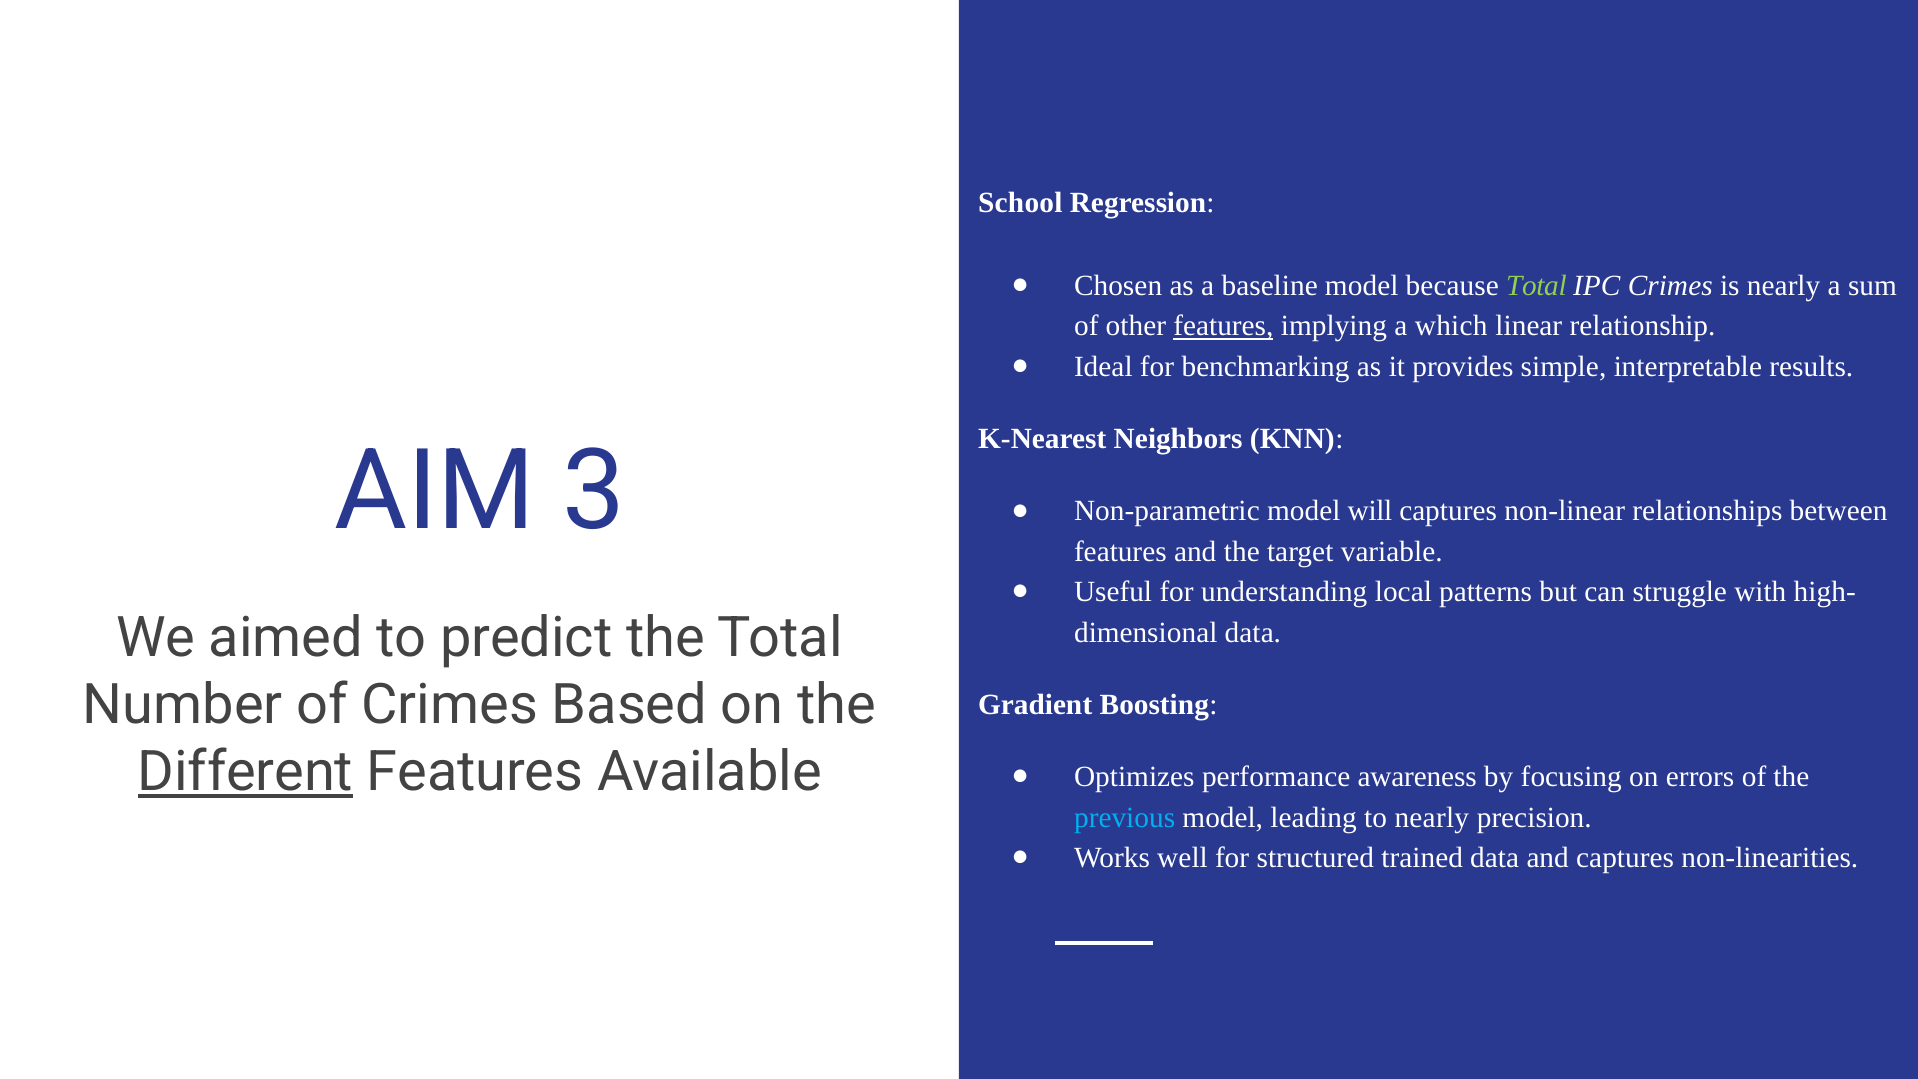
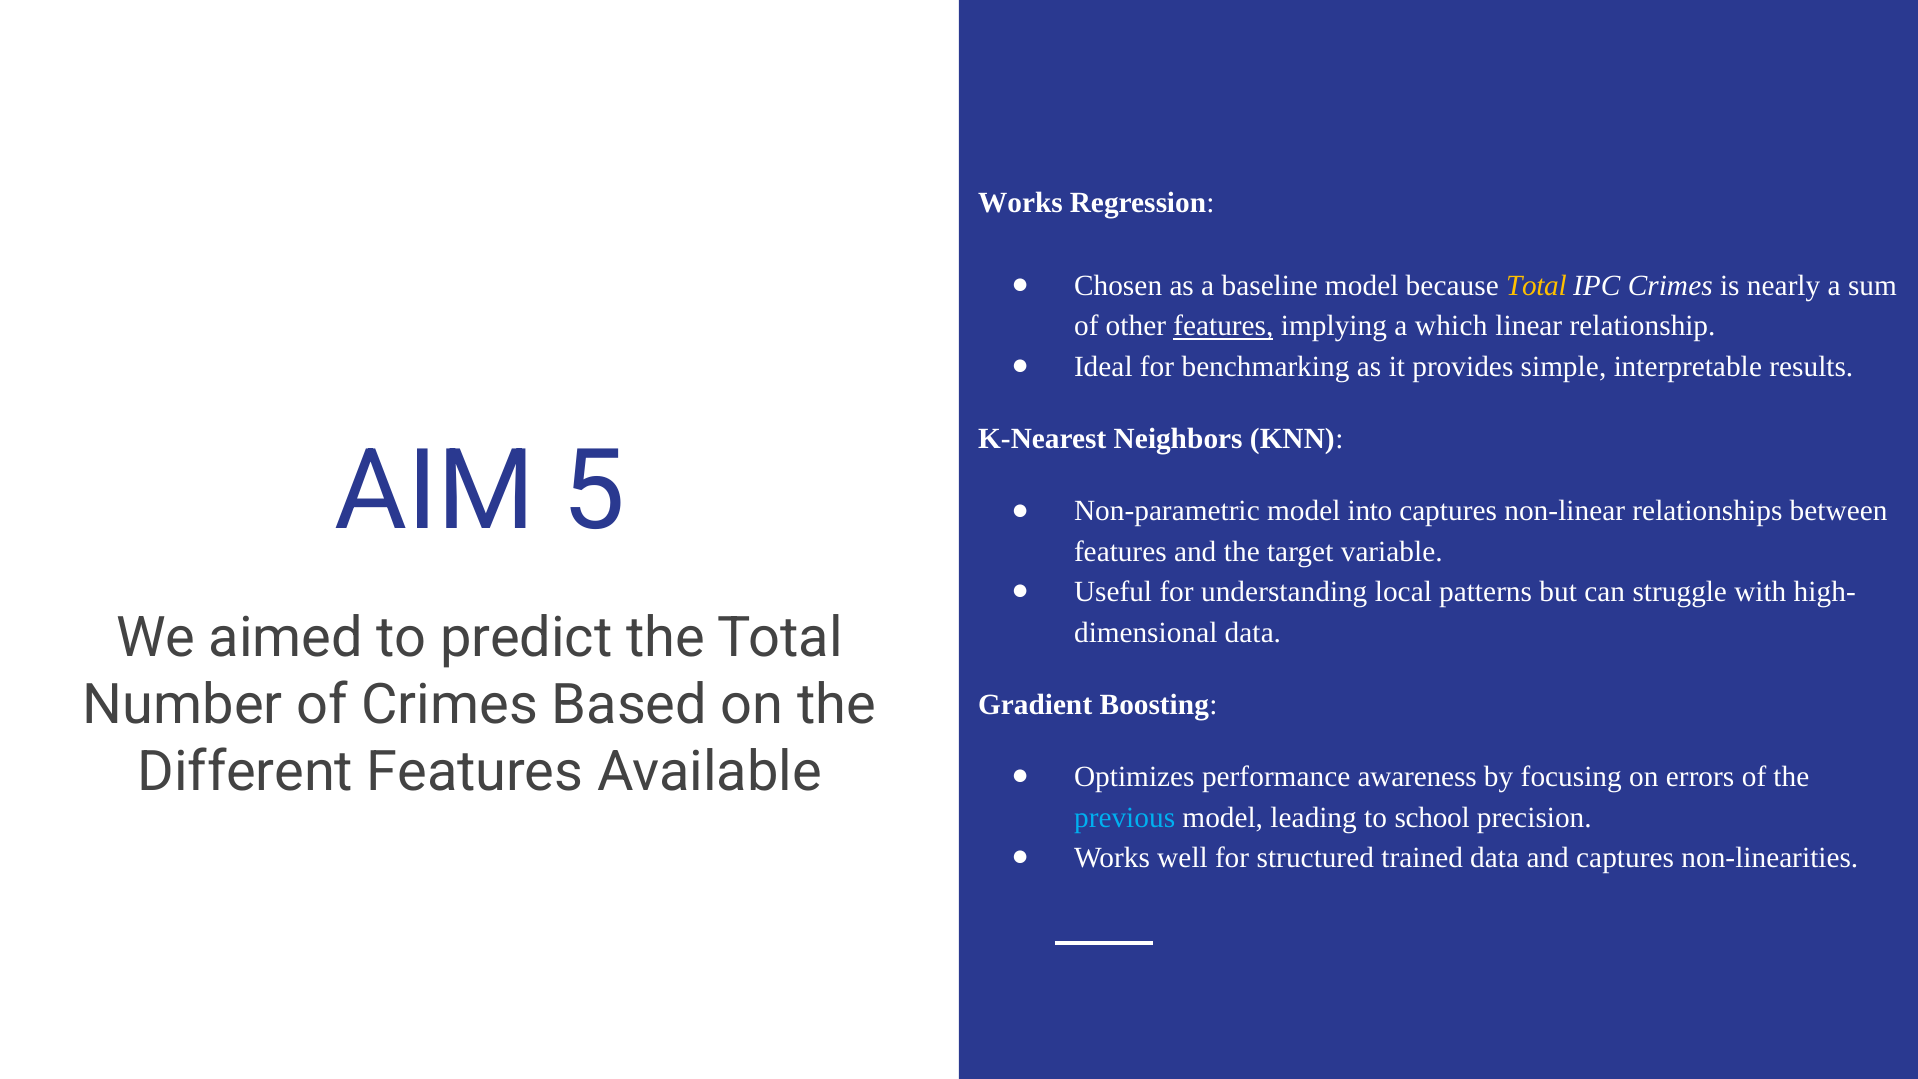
School at (1020, 203): School -> Works
Total at (1536, 286) colour: light green -> yellow
3: 3 -> 5
will: will -> into
Different underline: present -> none
to nearly: nearly -> school
